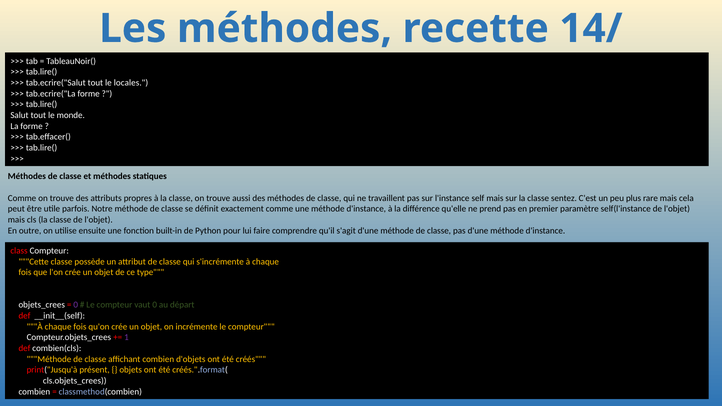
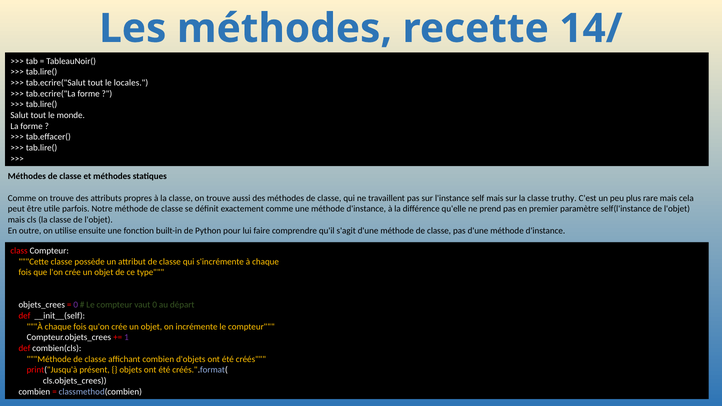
sentez: sentez -> truthy
